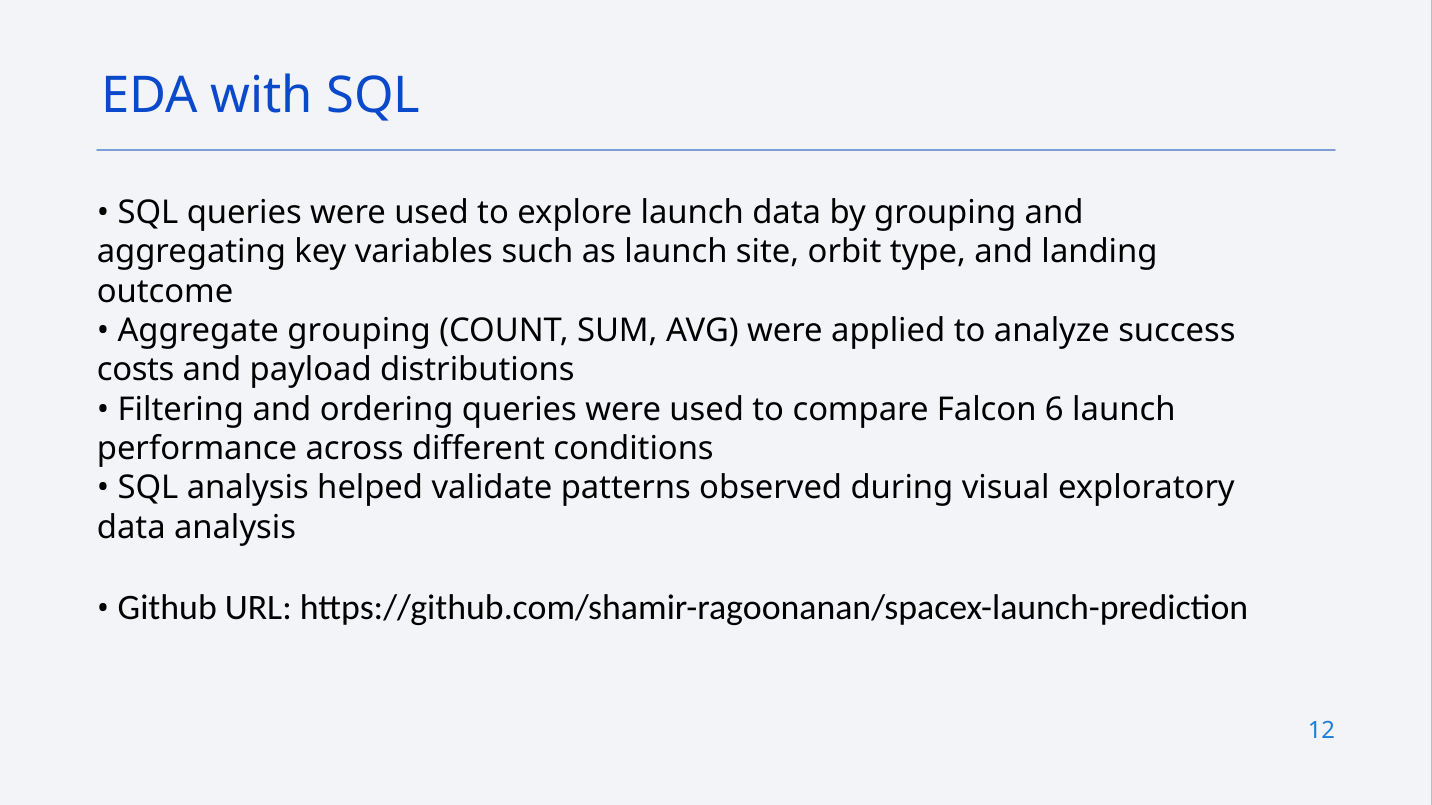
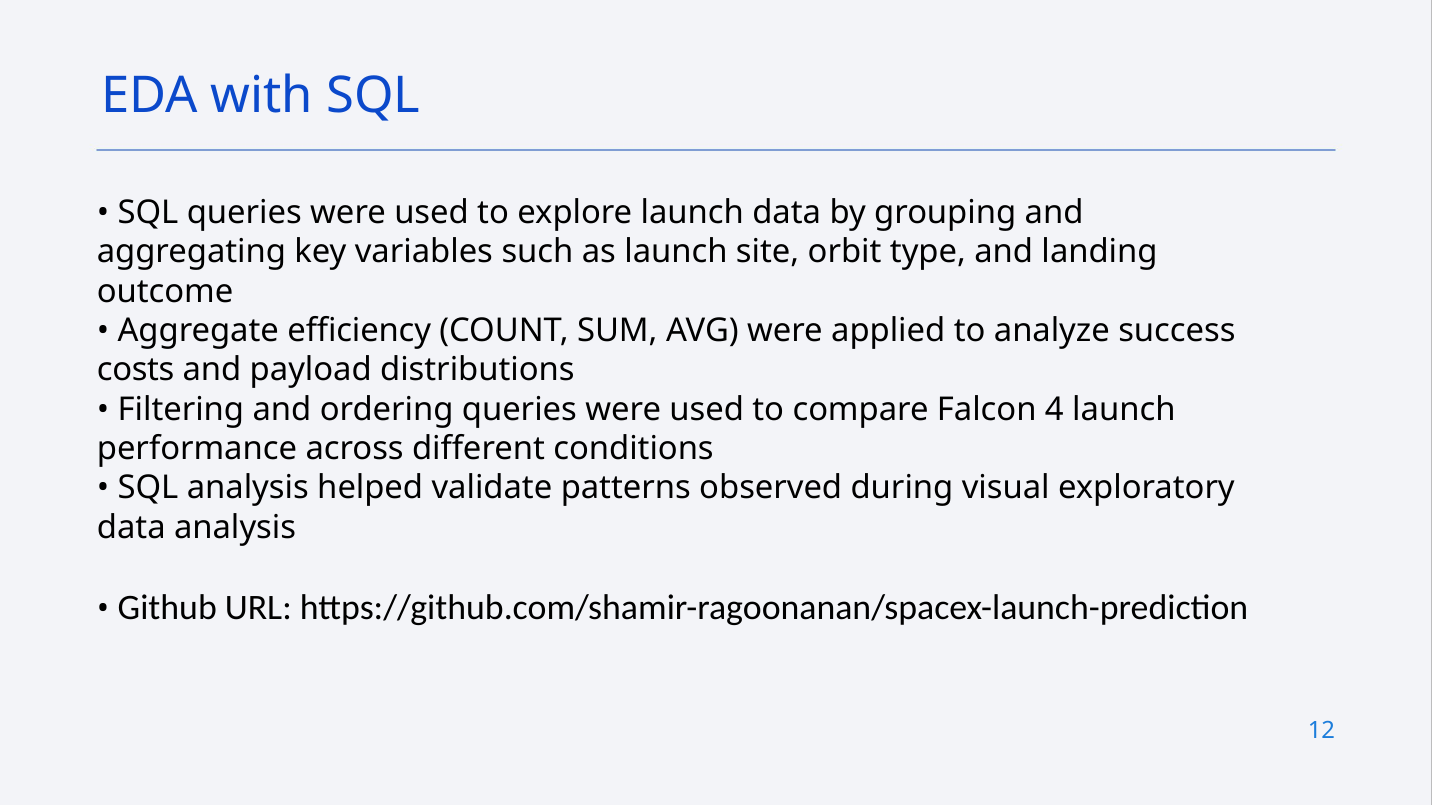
Aggregate grouping: grouping -> efficiency
6: 6 -> 4
